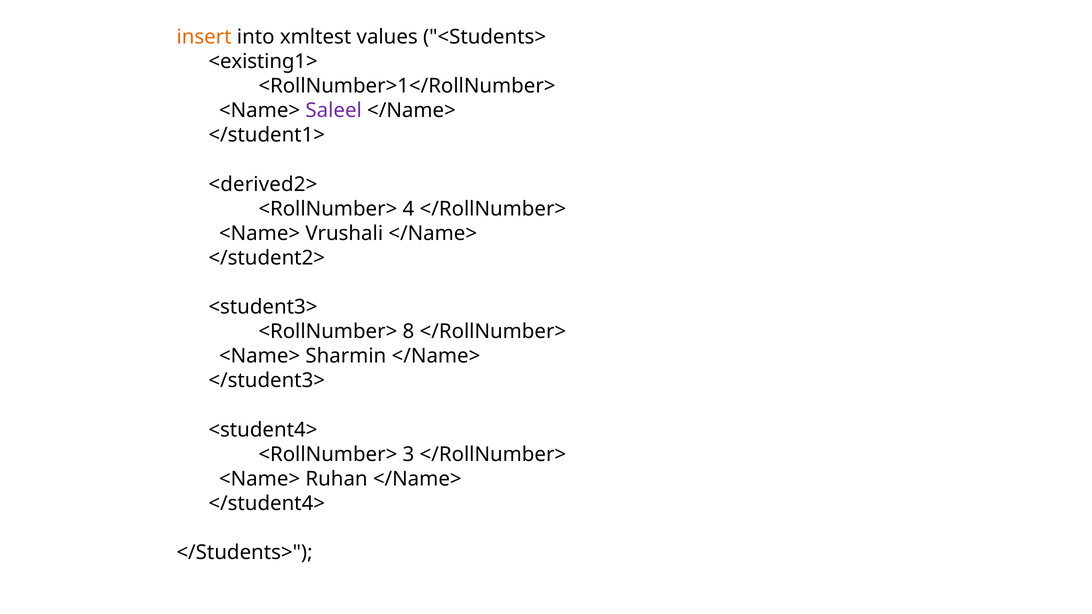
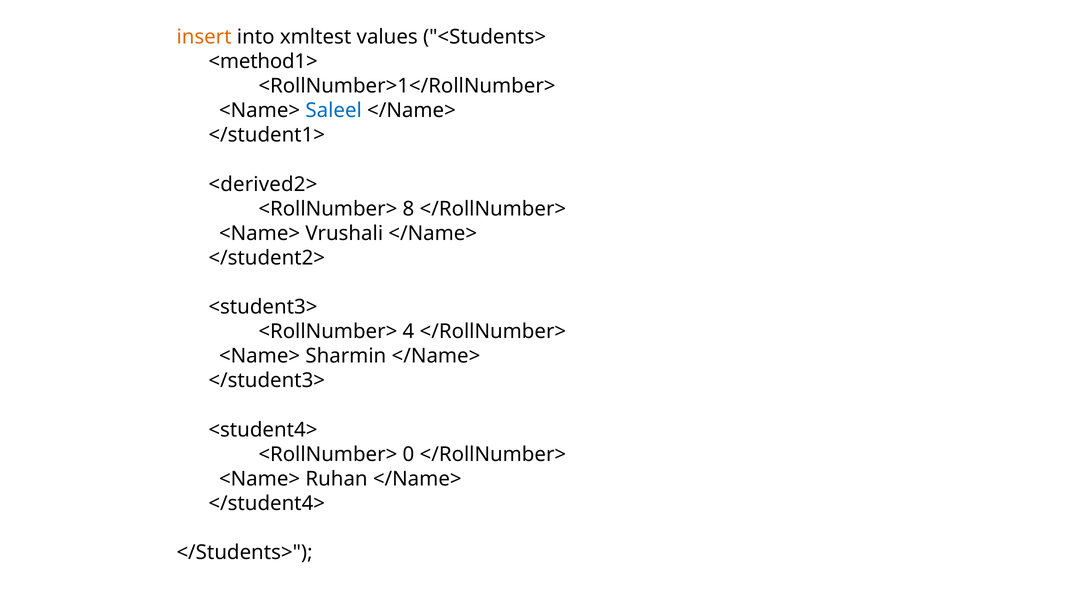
<existing1>: <existing1> -> <method1>
Saleel colour: purple -> blue
4: 4 -> 8
8: 8 -> 4
3: 3 -> 0
